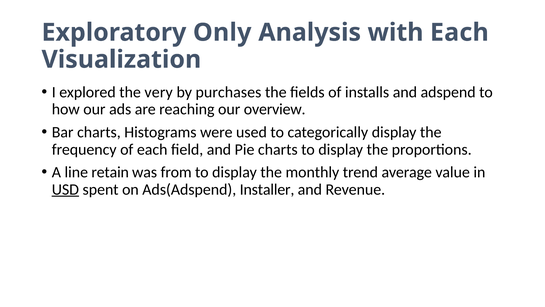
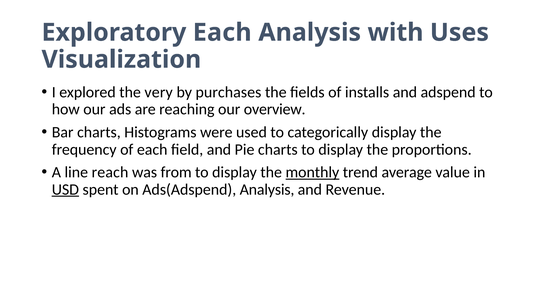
Exploratory Only: Only -> Each
with Each: Each -> Uses
retain: retain -> reach
monthly underline: none -> present
Ads(Adspend Installer: Installer -> Analysis
